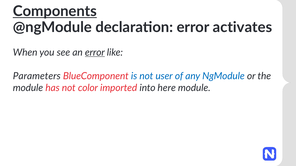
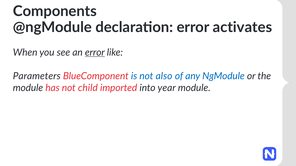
Components underline: present -> none
user: user -> also
color: color -> child
here: here -> year
